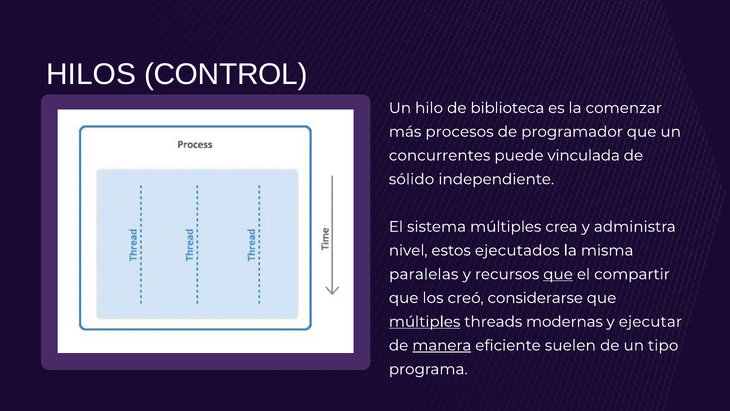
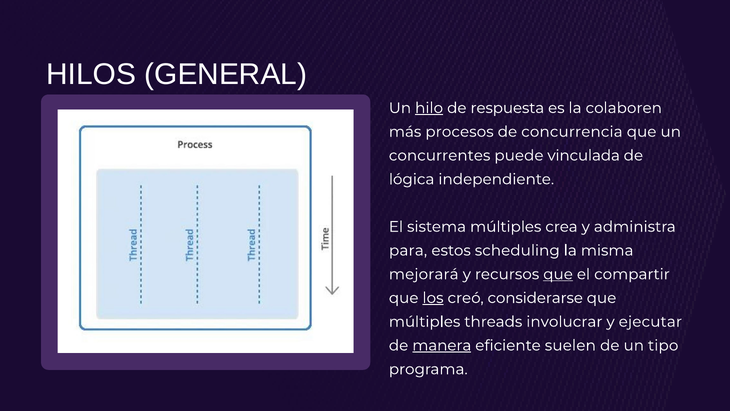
CONTROL: CONTROL -> GENERAL
hilo underline: none -> present
biblioteca: biblioteca -> respuesta
comenzar: comenzar -> colaboren
programador: programador -> concurrencia
sólido: sólido -> lógica
nivel: nivel -> para
ejecutados: ejecutados -> scheduling
paralelas: paralelas -> mejorará
los underline: none -> present
múltiples at (425, 321) underline: present -> none
modernas: modernas -> involucrar
